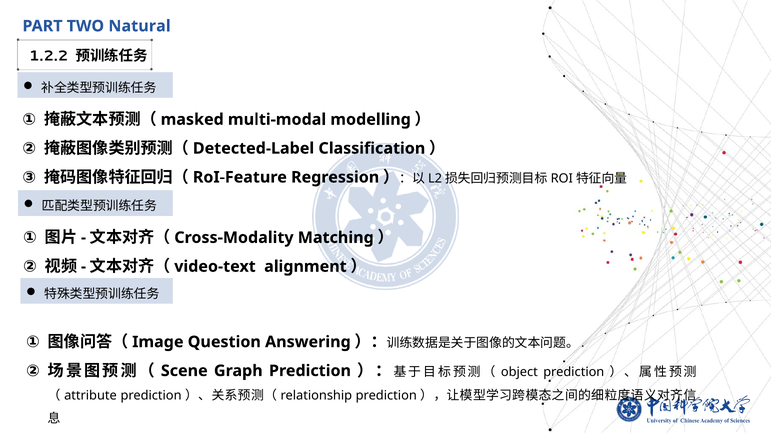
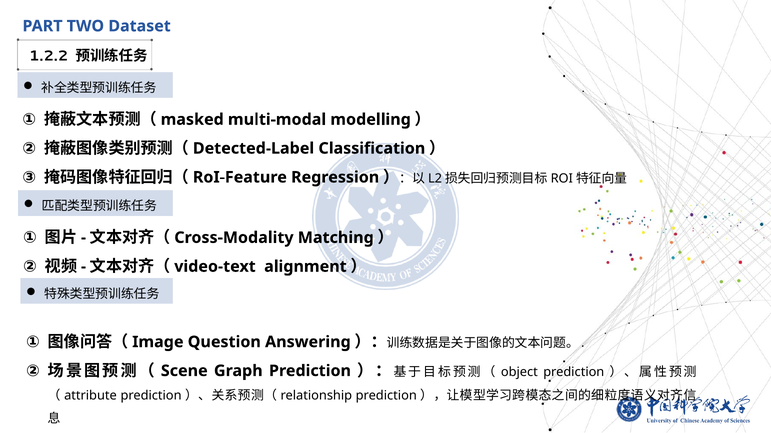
Natural: Natural -> Dataset
